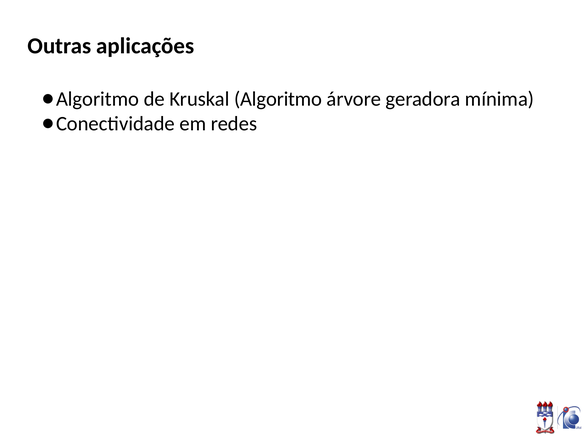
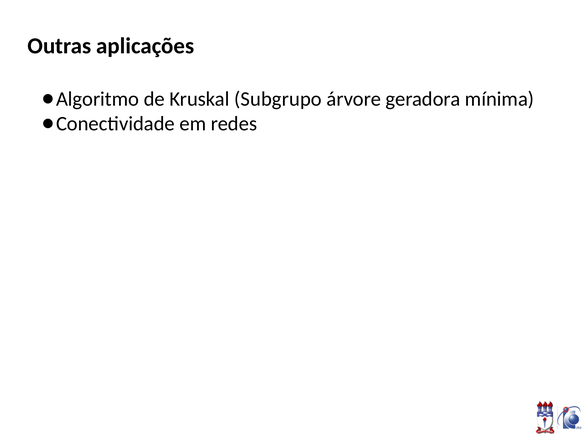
Kruskal Algoritmo: Algoritmo -> Subgrupo
